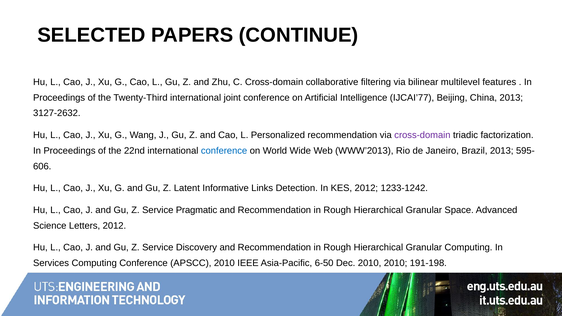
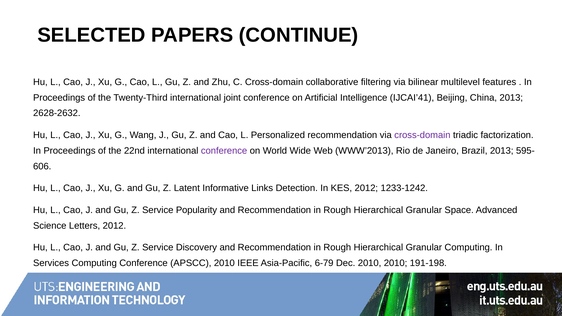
IJCAI’77: IJCAI’77 -> IJCAI’41
3127-2632: 3127-2632 -> 2628-2632
conference at (224, 151) colour: blue -> purple
Pragmatic: Pragmatic -> Popularity
6-50: 6-50 -> 6-79
